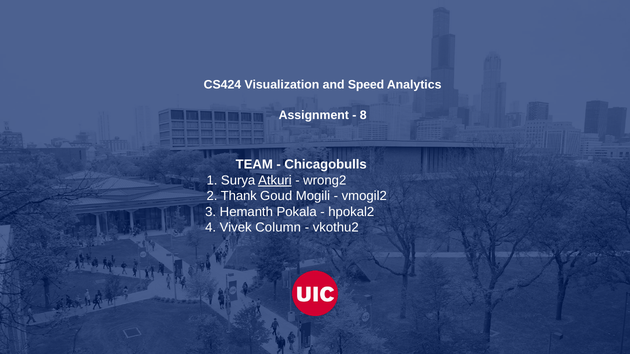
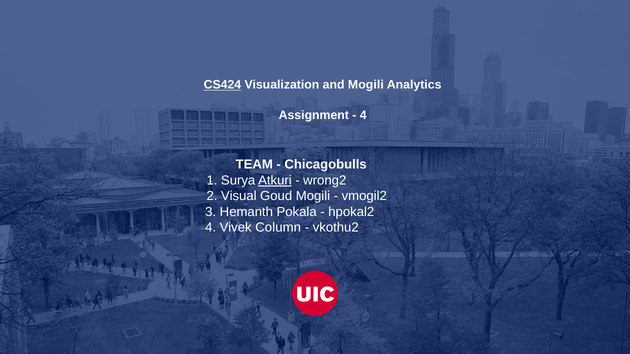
CS424 underline: none -> present
and Speed: Speed -> Mogili
8 at (363, 115): 8 -> 4
Thank: Thank -> Visual
